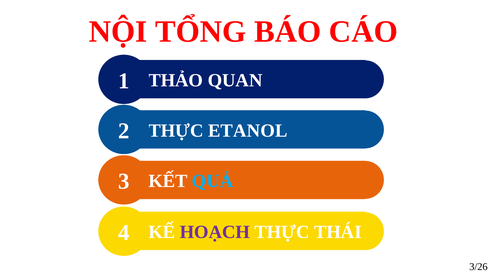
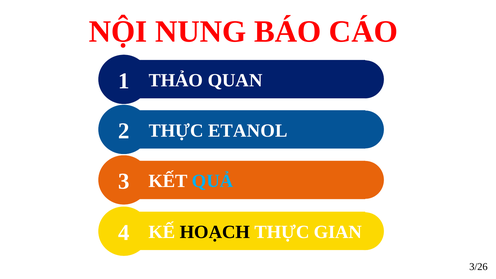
TỔNG: TỔNG -> NUNG
HOẠCH colour: purple -> black
THÁI: THÁI -> GIAN
